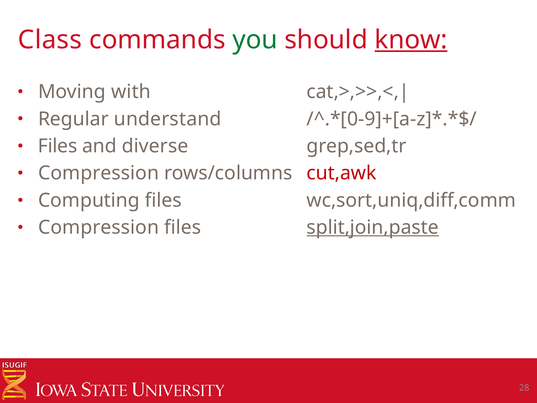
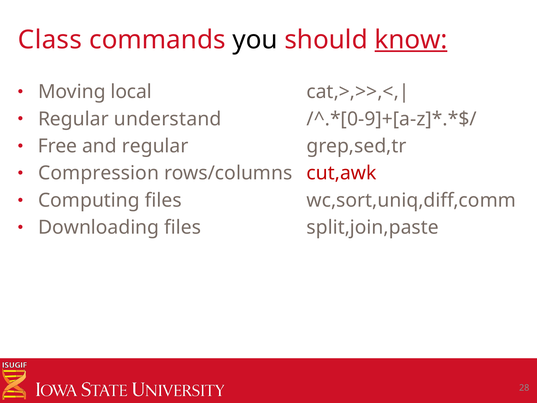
you colour: green -> black
with: with -> local
Files at (58, 146): Files -> Free
and diverse: diverse -> regular
Compression at (99, 227): Compression -> Downloading
split,join,paste underline: present -> none
